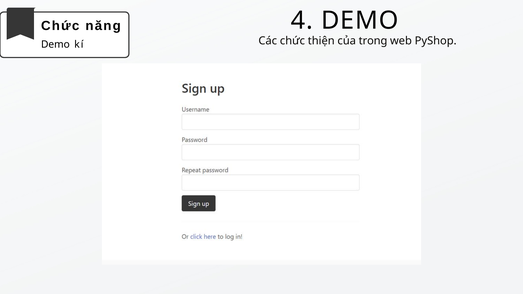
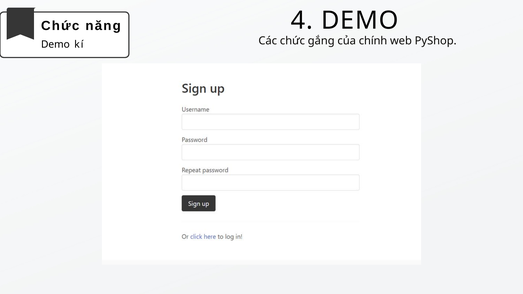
thiện: thiện -> gắng
trong: trong -> chính
